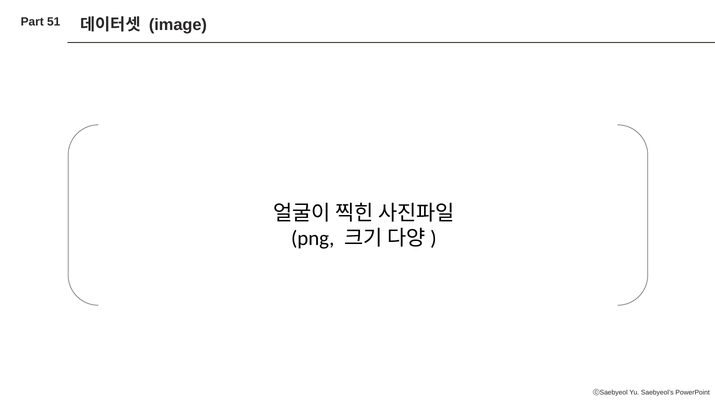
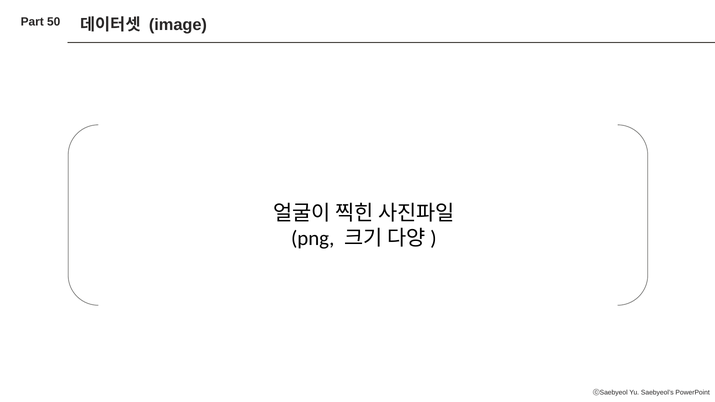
51: 51 -> 50
